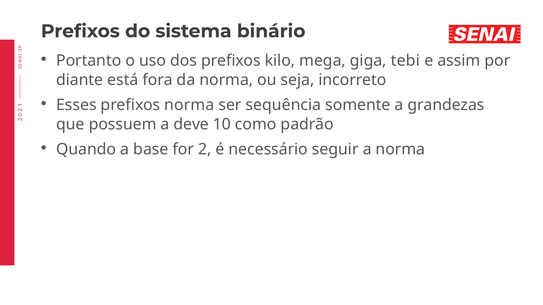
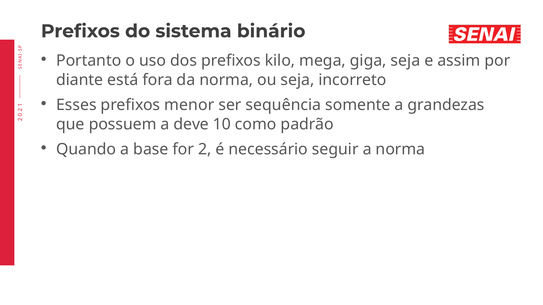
giga tebi: tebi -> seja
prefixos norma: norma -> menor
